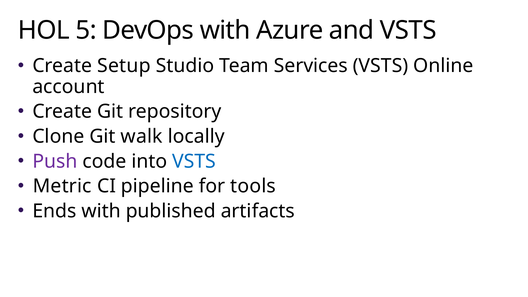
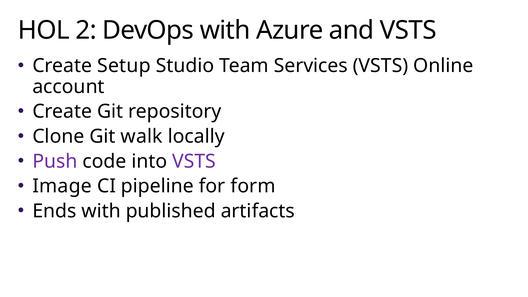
5: 5 -> 2
VSTS at (194, 161) colour: blue -> purple
Metric: Metric -> Image
tools: tools -> form
